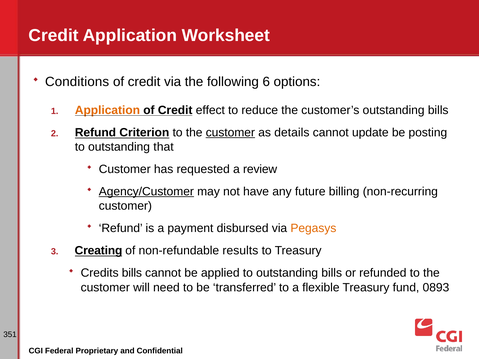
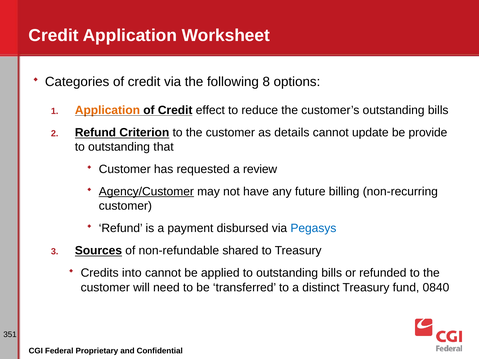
Conditions: Conditions -> Categories
6: 6 -> 8
customer at (230, 133) underline: present -> none
posting: posting -> provide
Pegasys colour: orange -> blue
Creating: Creating -> Sources
results: results -> shared
Credits bills: bills -> into
flexible: flexible -> distinct
0893: 0893 -> 0840
